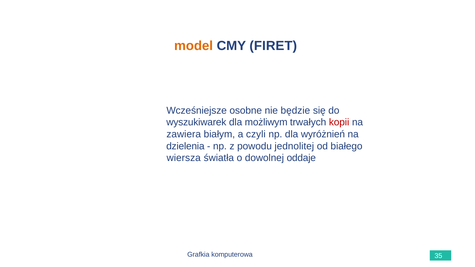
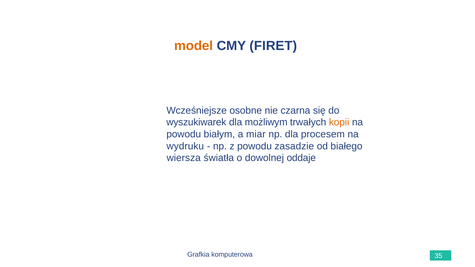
będzie: będzie -> czarna
kopii colour: red -> orange
zawiera at (184, 134): zawiera -> powodu
czyli: czyli -> miar
wyróżnień: wyróżnień -> procesem
dzielenia: dzielenia -> wydruku
jednolitej: jednolitej -> zasadzie
